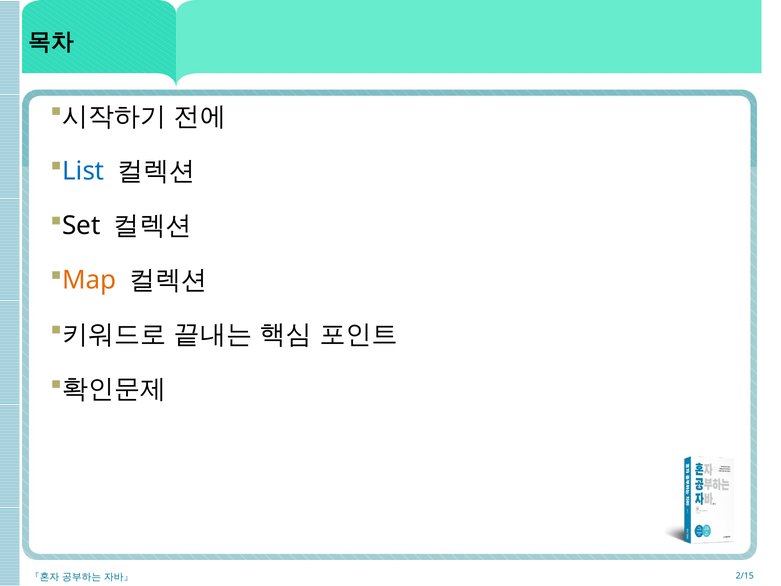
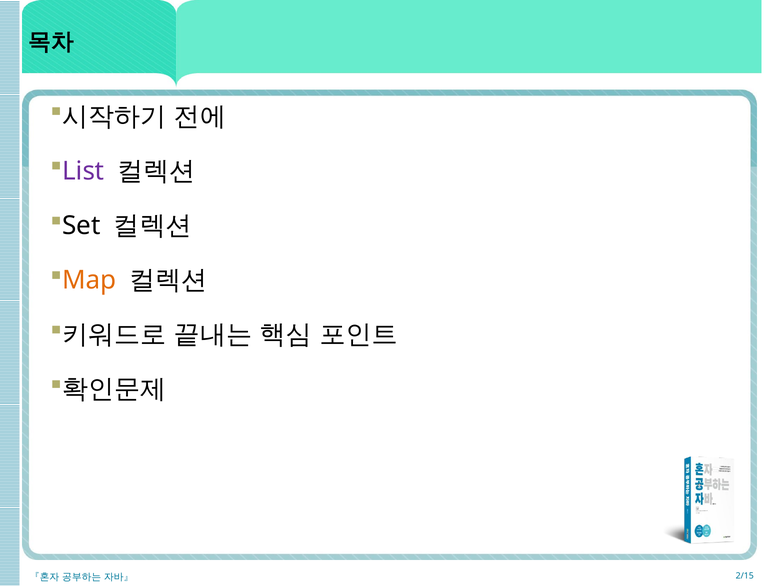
List colour: blue -> purple
